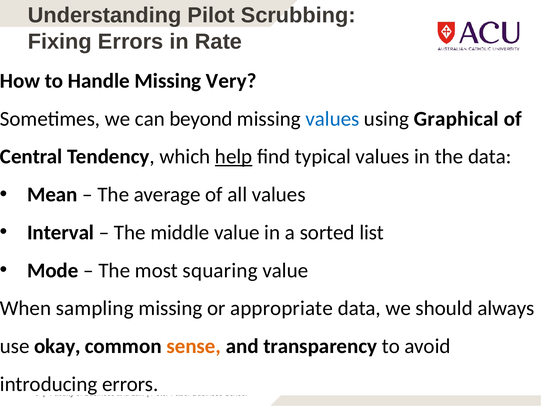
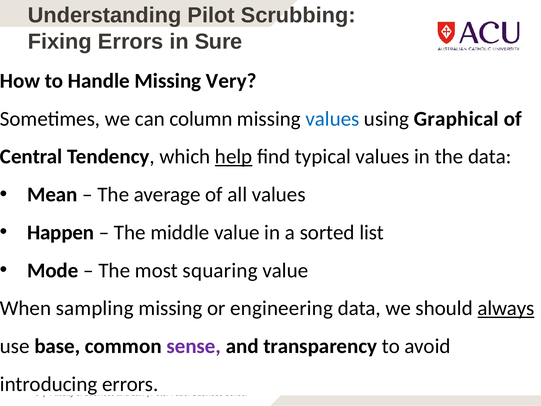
Rate: Rate -> Sure
beyond: beyond -> column
Interval: Interval -> Happen
appropriate: appropriate -> engineering
always underline: none -> present
okay: okay -> base
sense colour: orange -> purple
